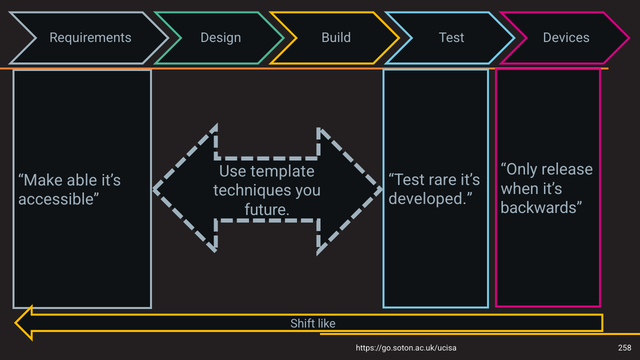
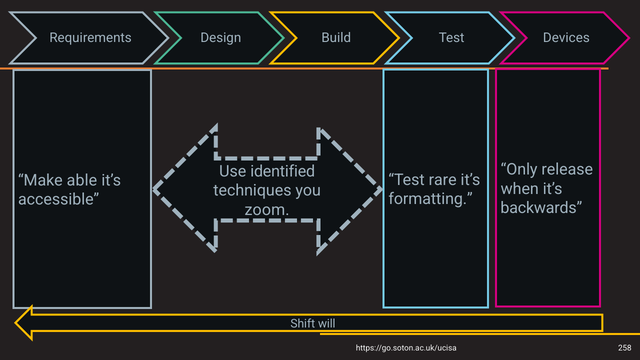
template: template -> identified
developed: developed -> formatting
future: future -> zoom
like: like -> will
